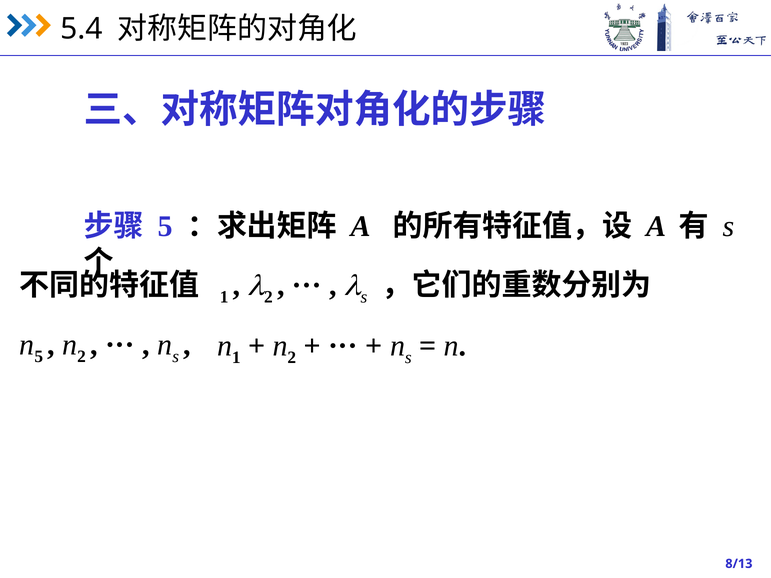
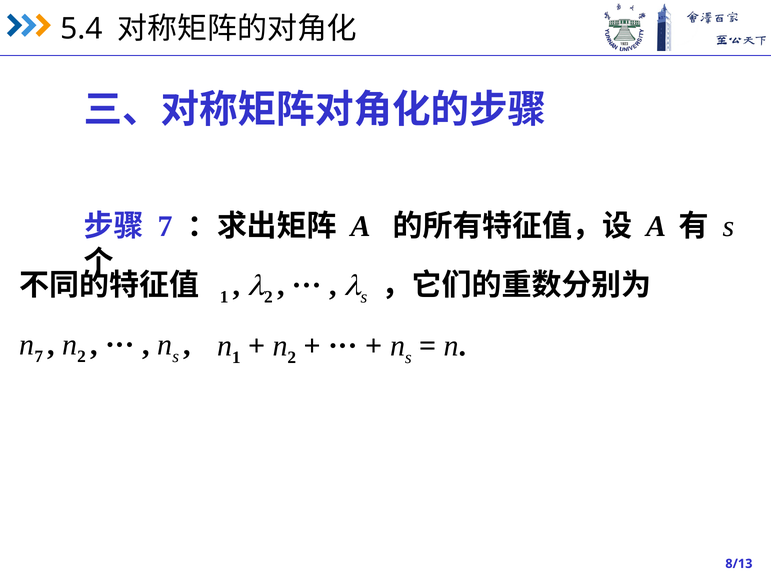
5 at (165, 226): 5 -> 7
n 5: 5 -> 7
